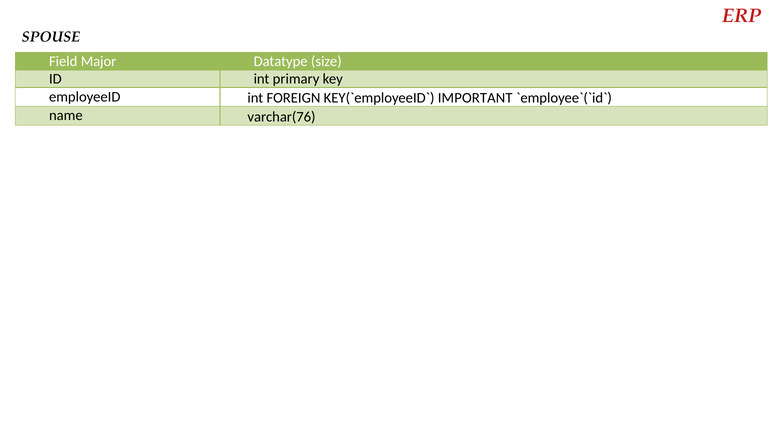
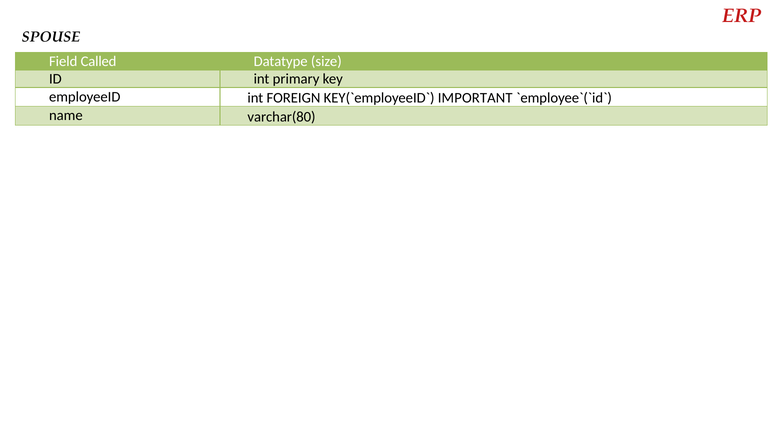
Major: Major -> Called
varchar(76: varchar(76 -> varchar(80
